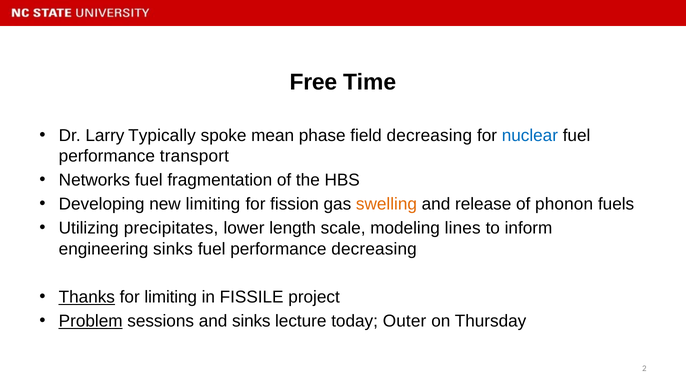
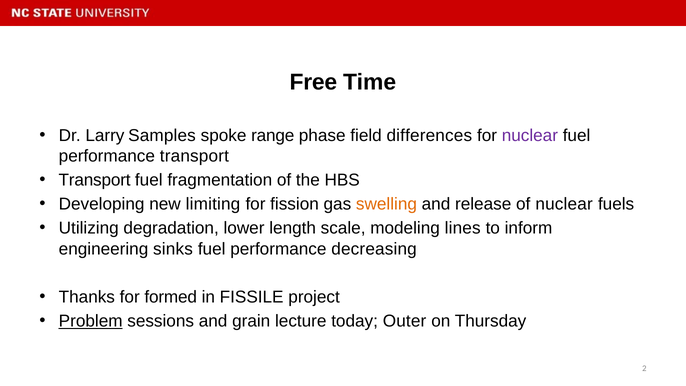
Typically: Typically -> Samples
mean: mean -> range
field decreasing: decreasing -> differences
nuclear at (530, 136) colour: blue -> purple
Networks at (94, 180): Networks -> Transport
of phonon: phonon -> nuclear
precipitates: precipitates -> degradation
Thanks underline: present -> none
for limiting: limiting -> formed
and sinks: sinks -> grain
